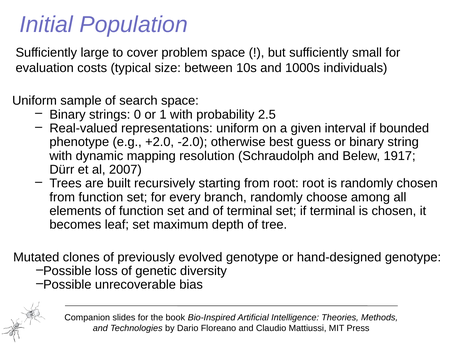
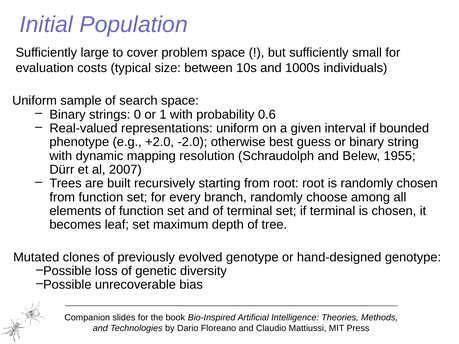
2.5: 2.5 -> 0.6
1917: 1917 -> 1955
